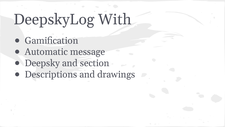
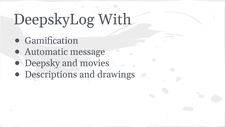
section: section -> movies
